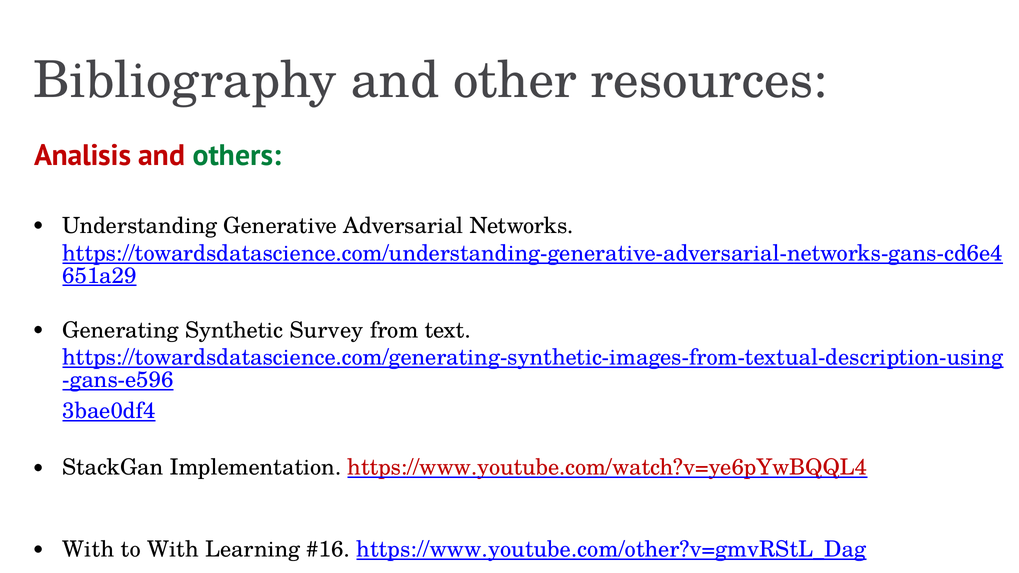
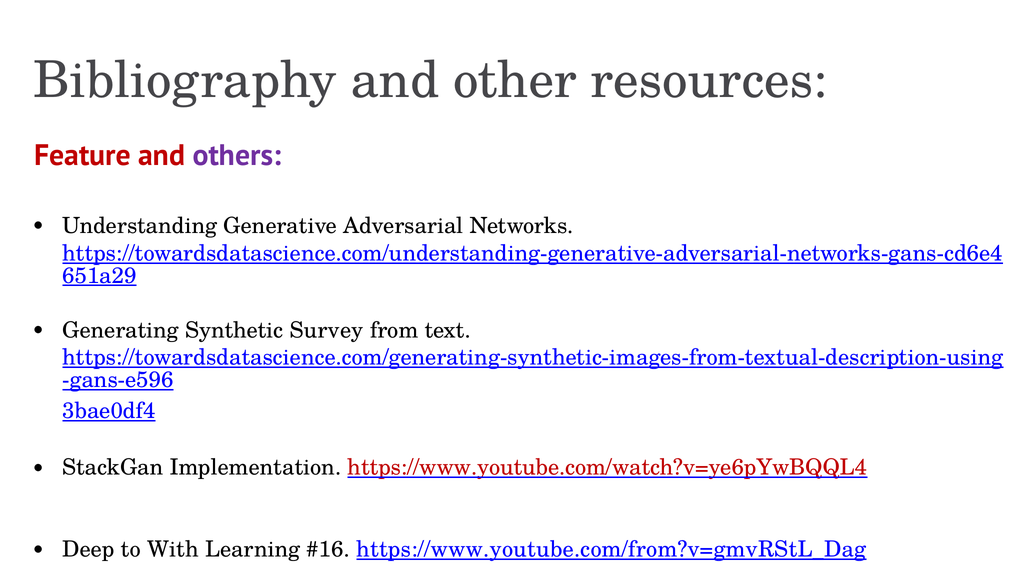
Analisis: Analisis -> Feature
others colour: green -> purple
With at (88, 550): With -> Deep
https://www.youtube.com/other?v=gmvRStL_Dag: https://www.youtube.com/other?v=gmvRStL_Dag -> https://www.youtube.com/from?v=gmvRStL_Dag
